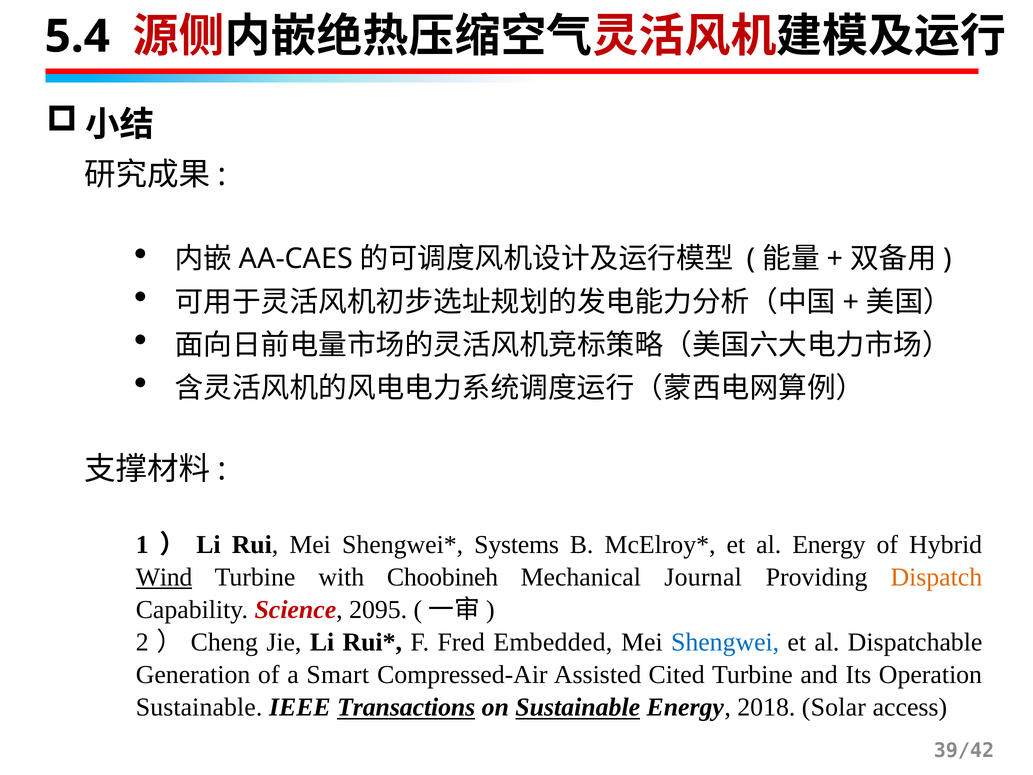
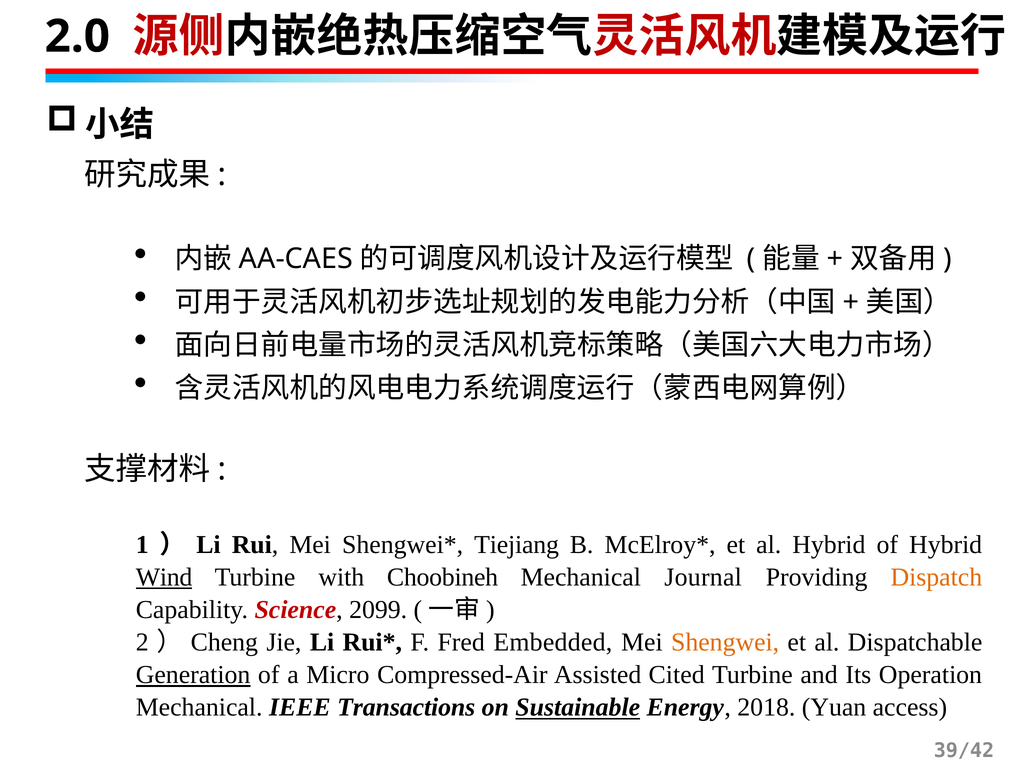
5.4: 5.4 -> 2.0
Systems: Systems -> Tiejiang
al Energy: Energy -> Hybrid
2095: 2095 -> 2099
Shengwei colour: blue -> orange
Generation underline: none -> present
Smart: Smart -> Micro
Sustainable at (199, 707): Sustainable -> Mechanical
Transactions underline: present -> none
Solar: Solar -> Yuan
